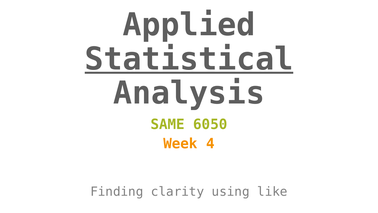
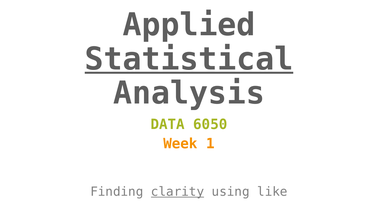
SAME: SAME -> DATA
4: 4 -> 1
clarity underline: none -> present
